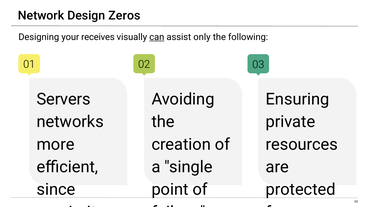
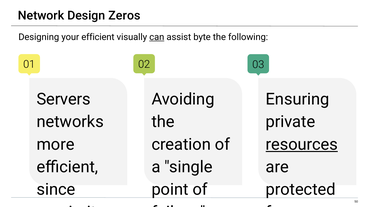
your receives: receives -> efficient
only: only -> byte
resources underline: none -> present
